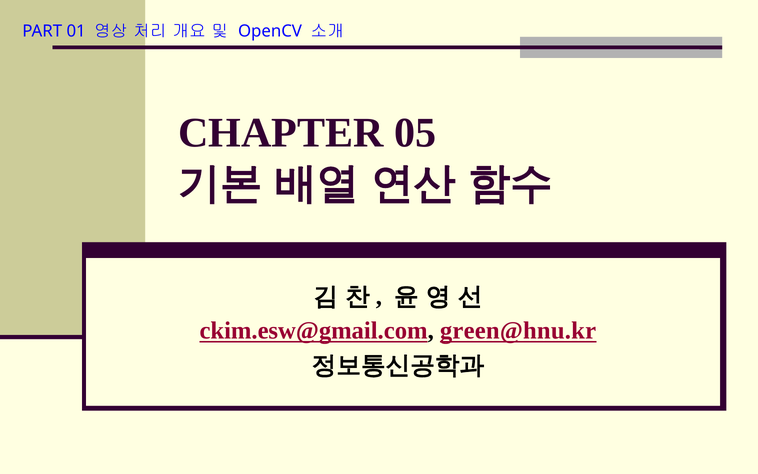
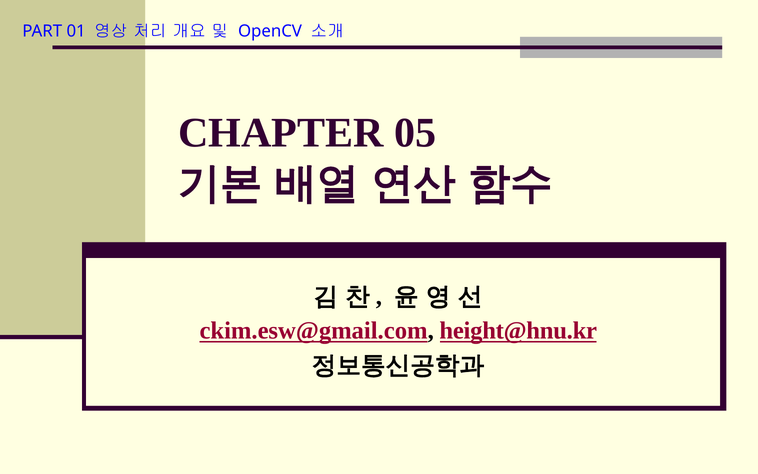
green@hnu.kr: green@hnu.kr -> height@hnu.kr
